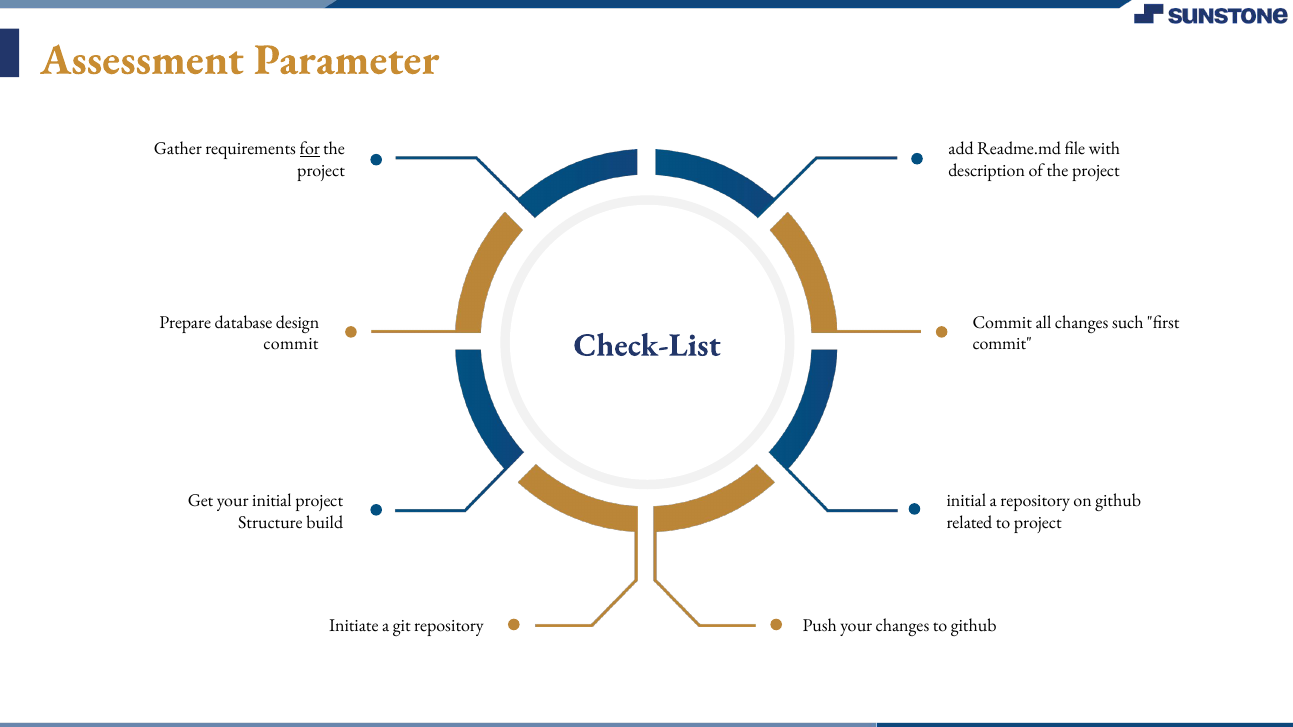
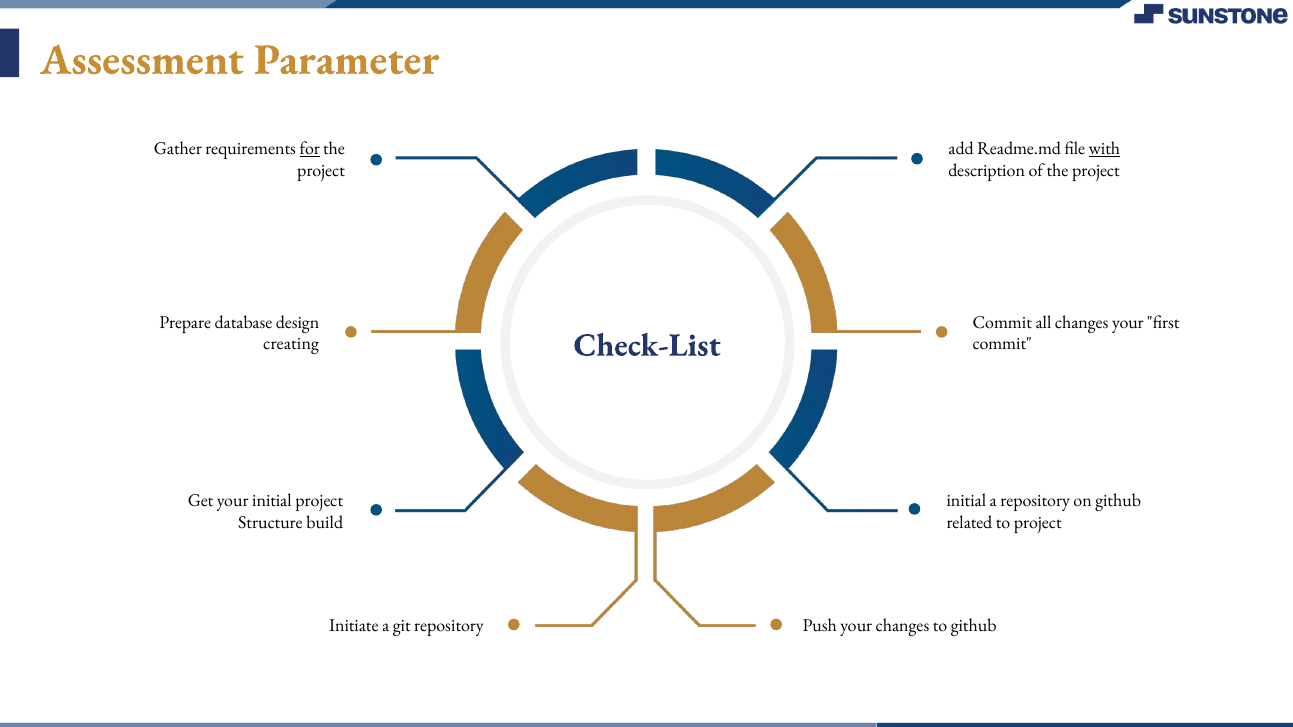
with underline: none -> present
changes such: such -> your
commit at (291, 344): commit -> creating
